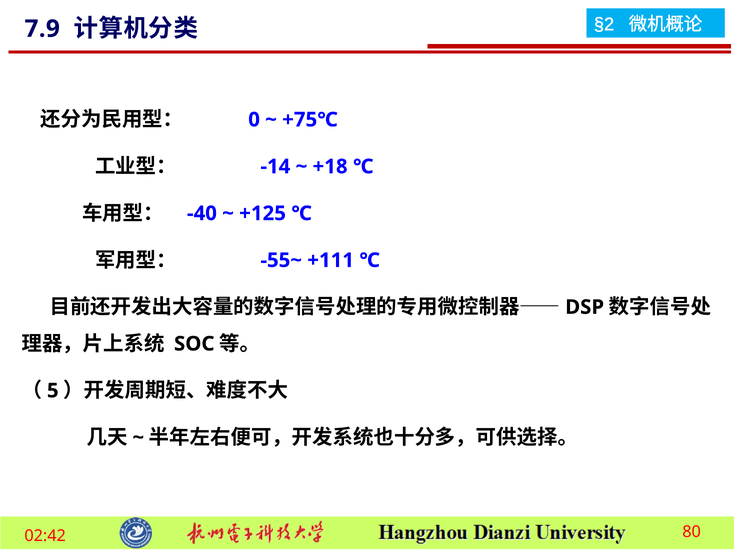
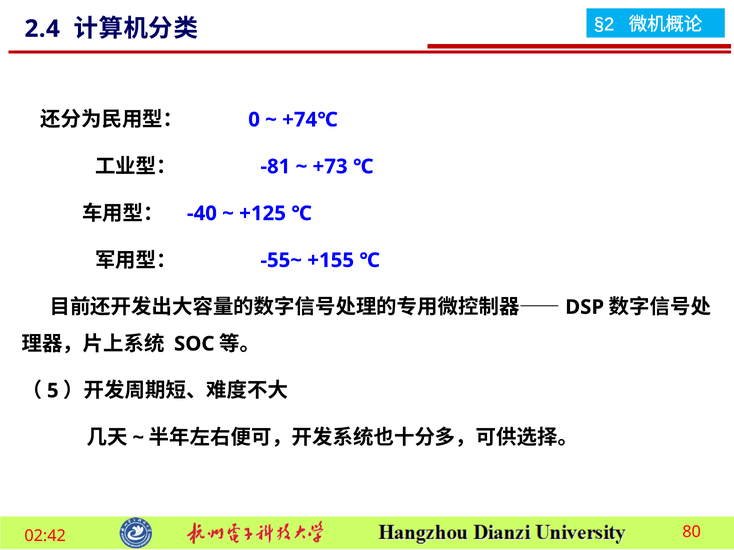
7.9: 7.9 -> 2.4
+75℃: +75℃ -> +74℃
-14: -14 -> -81
+18: +18 -> +73
+111: +111 -> +155
